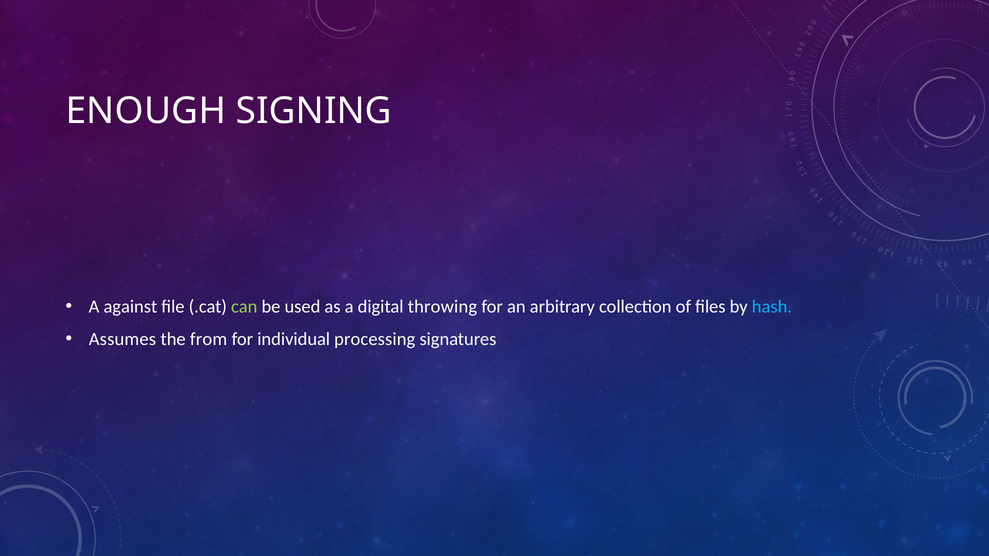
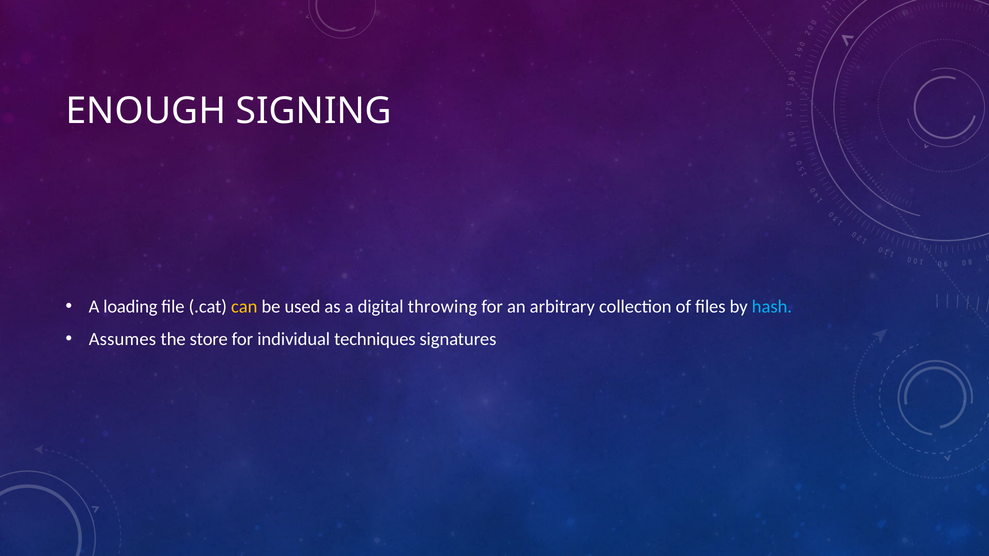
against: against -> loading
can colour: light green -> yellow
from: from -> store
processing: processing -> techniques
